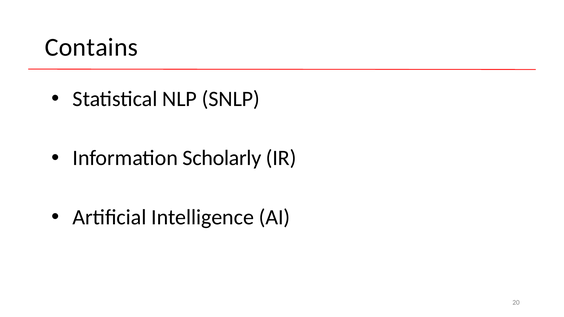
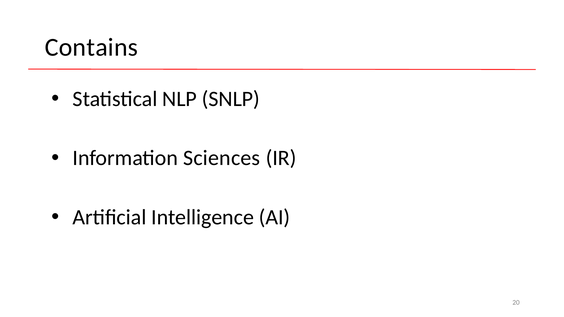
Scholarly: Scholarly -> Sciences
